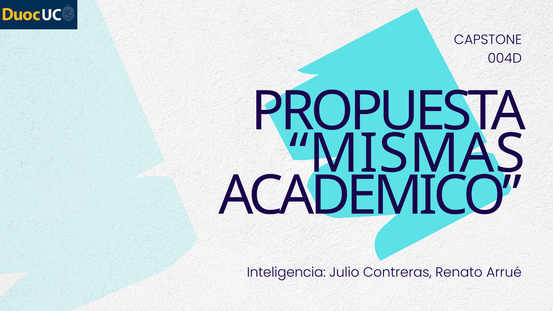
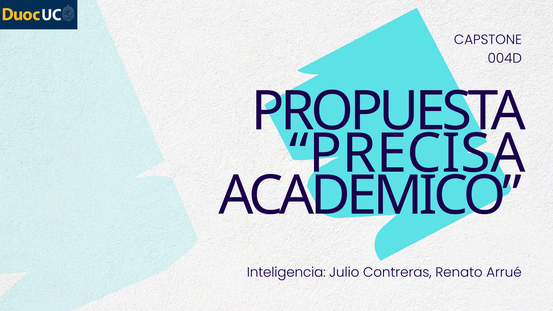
MISMAS: MISMAS -> PRECISA
